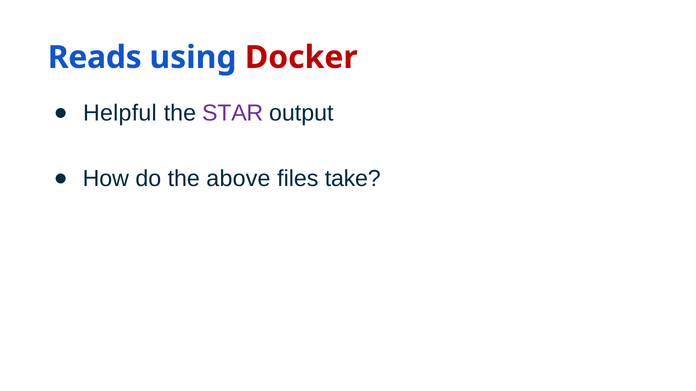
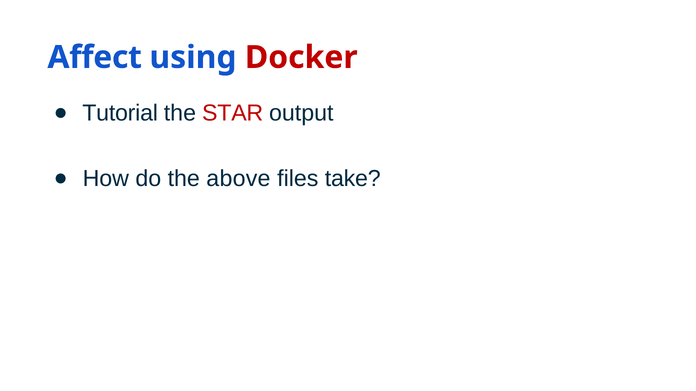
Reads: Reads -> Affect
Helpful: Helpful -> Tutorial
STAR colour: purple -> red
